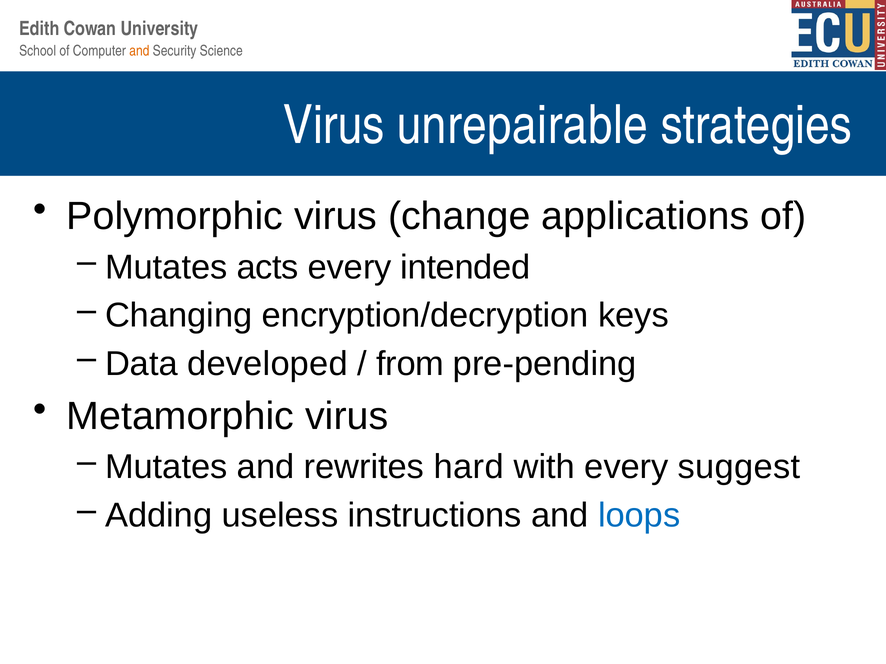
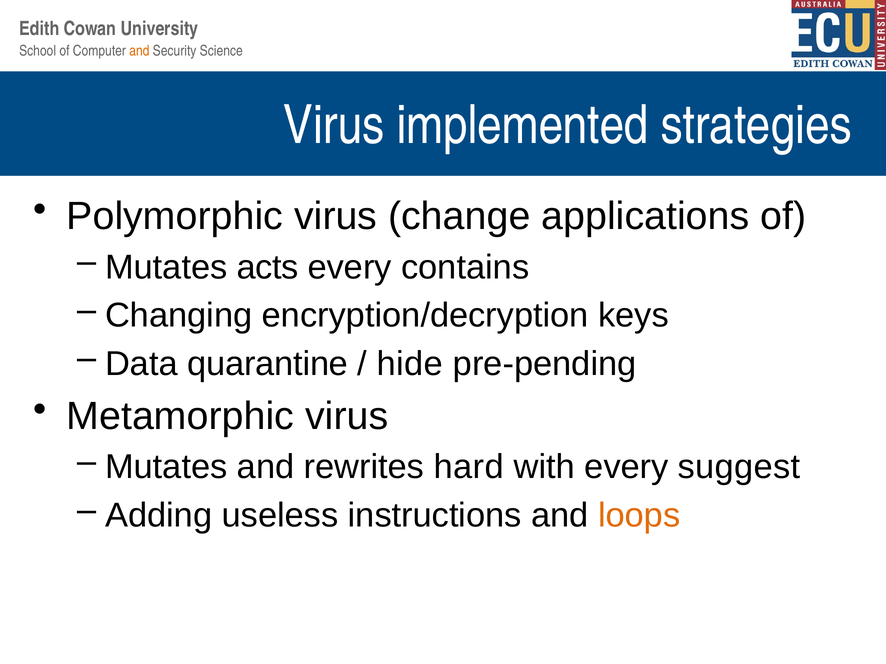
unrepairable: unrepairable -> implemented
intended: intended -> contains
developed: developed -> quarantine
from: from -> hide
loops colour: blue -> orange
